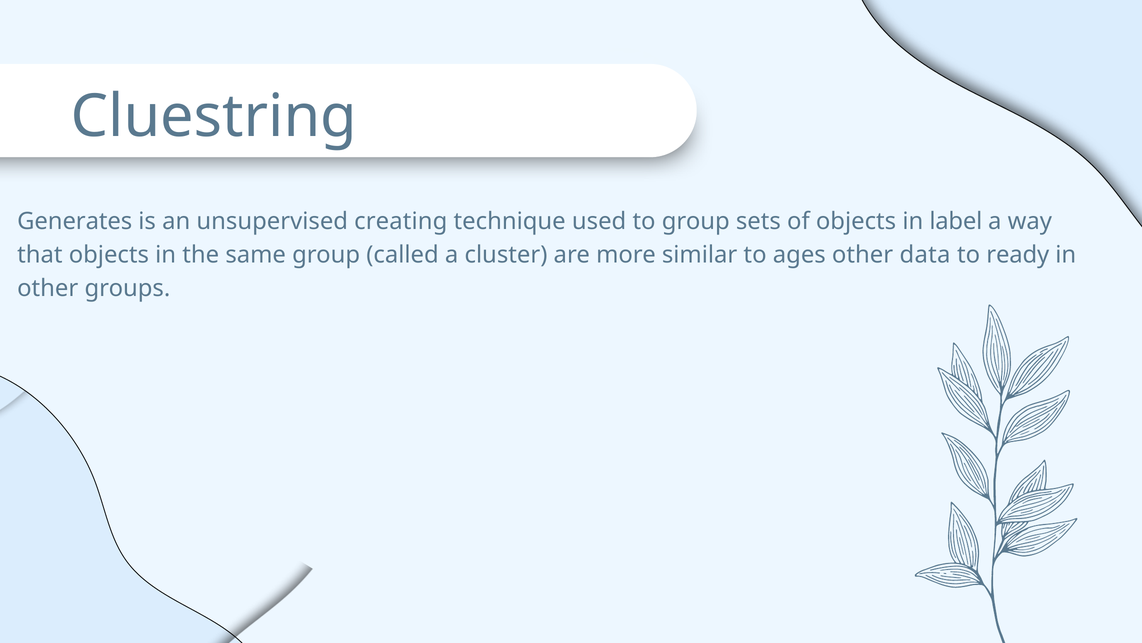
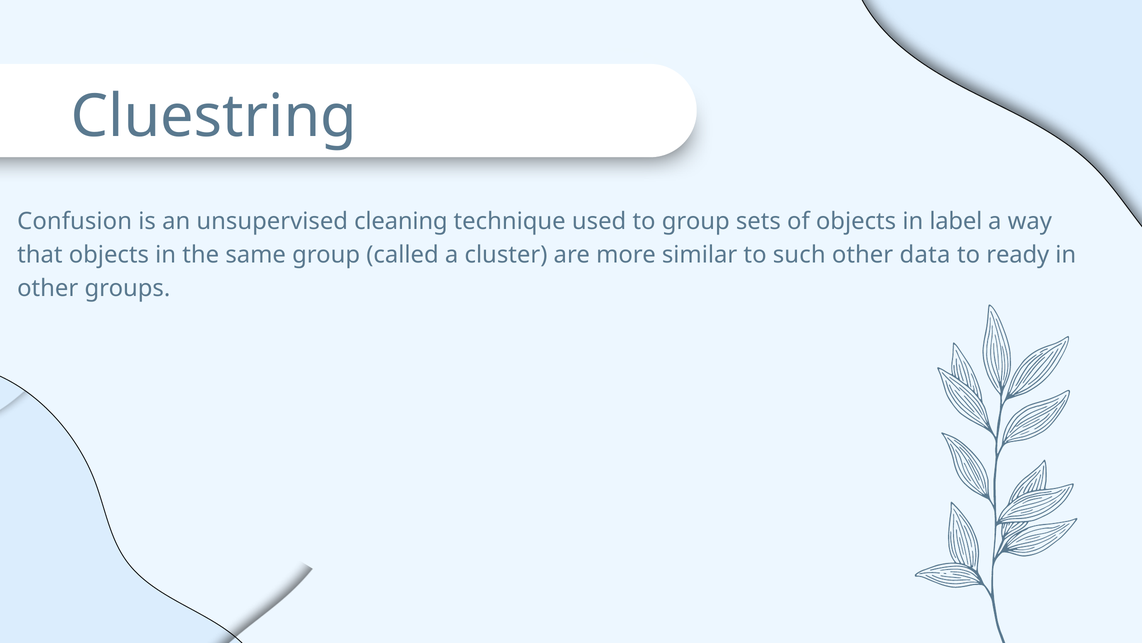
Generates: Generates -> Confusion
creating: creating -> cleaning
ages: ages -> such
